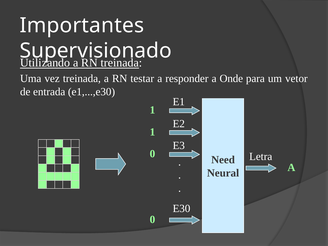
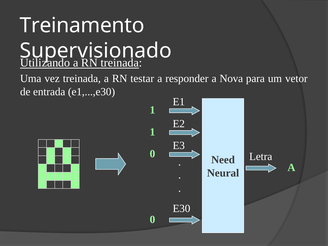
Importantes: Importantes -> Treinamento
Onde: Onde -> Nova
